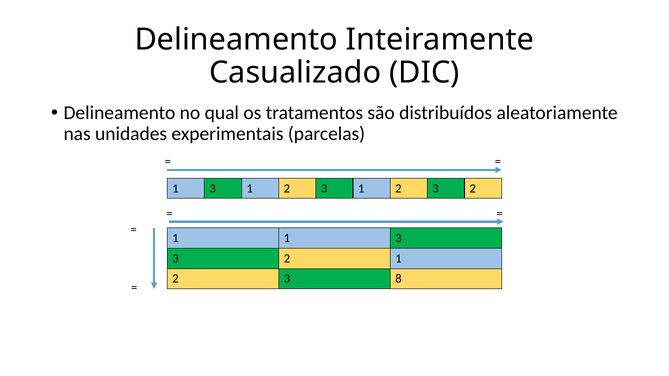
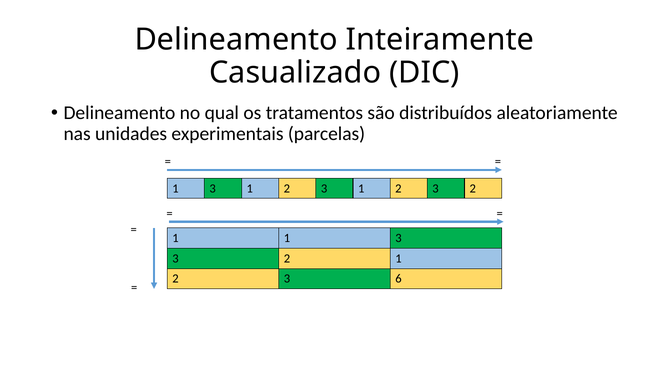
8: 8 -> 6
